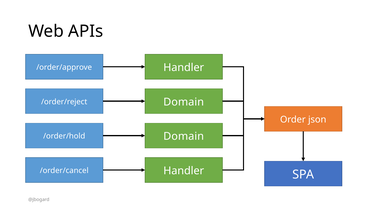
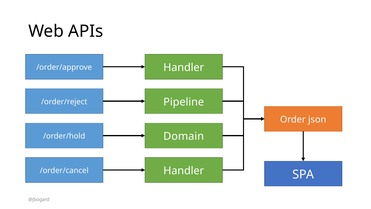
/order/reject Domain: Domain -> Pipeline
